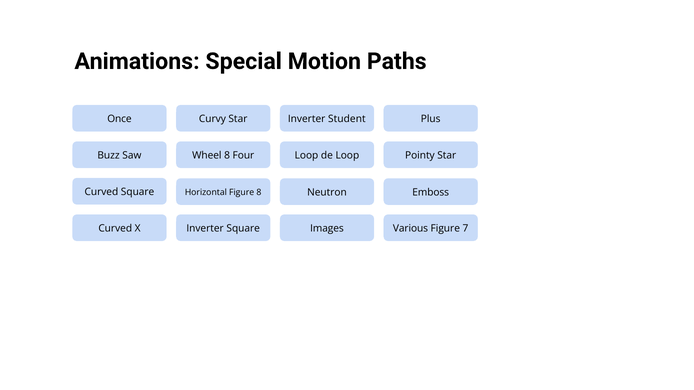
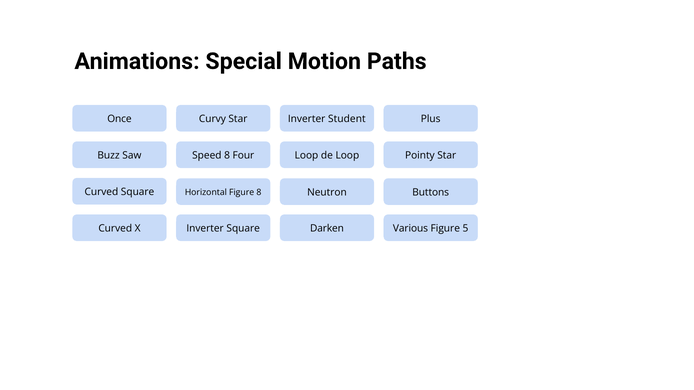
Wheel: Wheel -> Speed
Emboss: Emboss -> Buttons
Images: Images -> Darken
7: 7 -> 5
